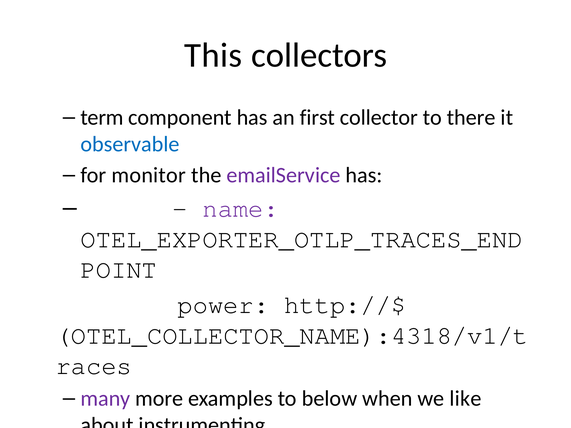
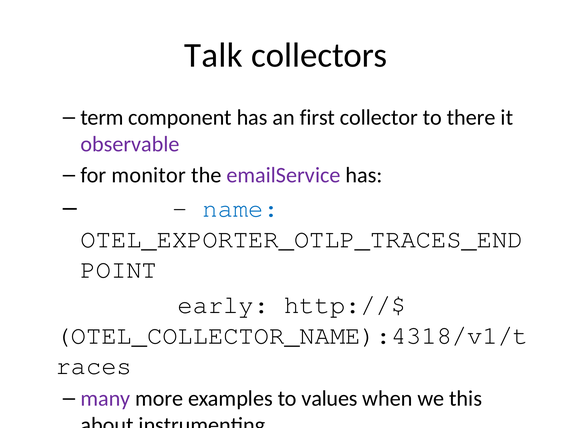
This: This -> Talk
observable colour: blue -> purple
name colour: purple -> blue
power: power -> early
below: below -> values
like: like -> this
